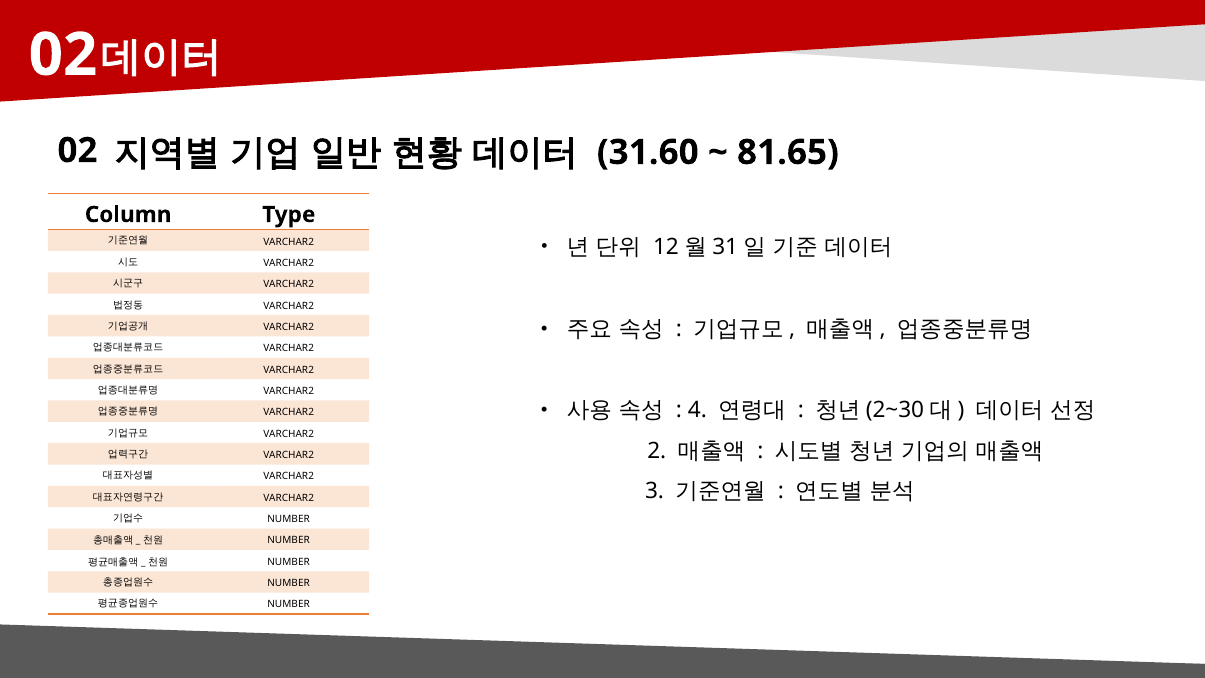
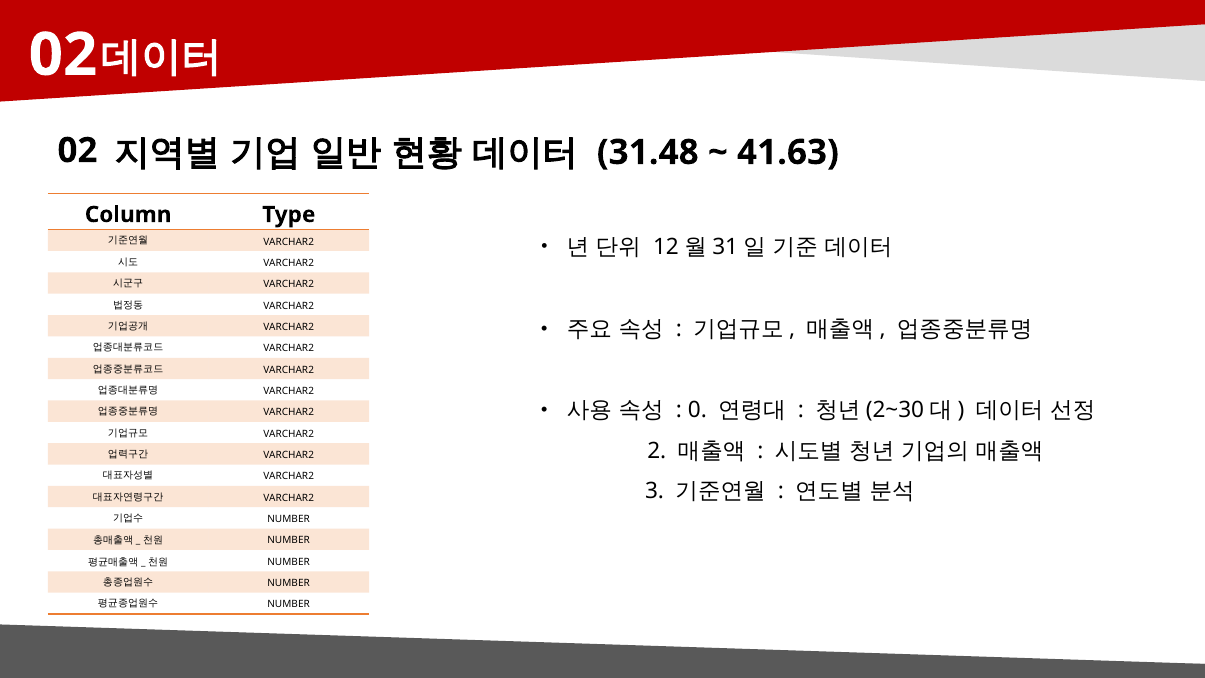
31.60: 31.60 -> 31.48
81.65: 81.65 -> 41.63
4: 4 -> 0
